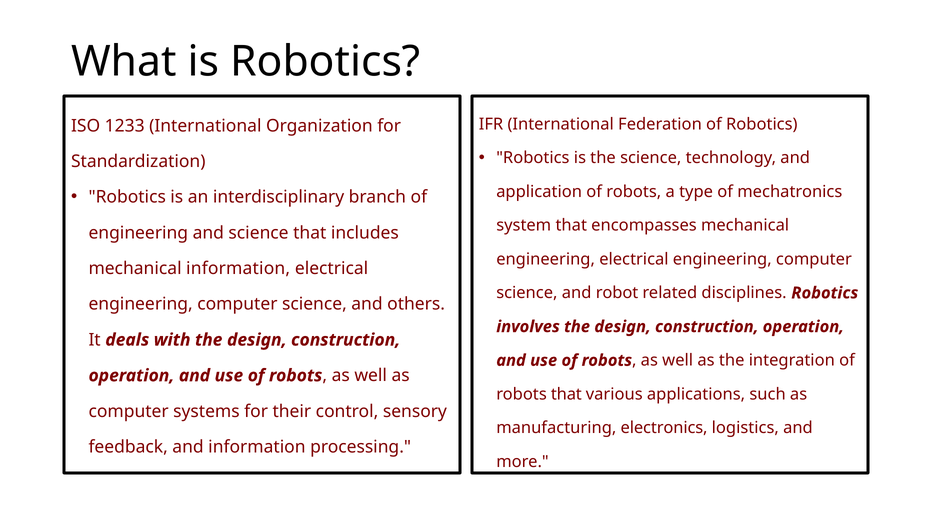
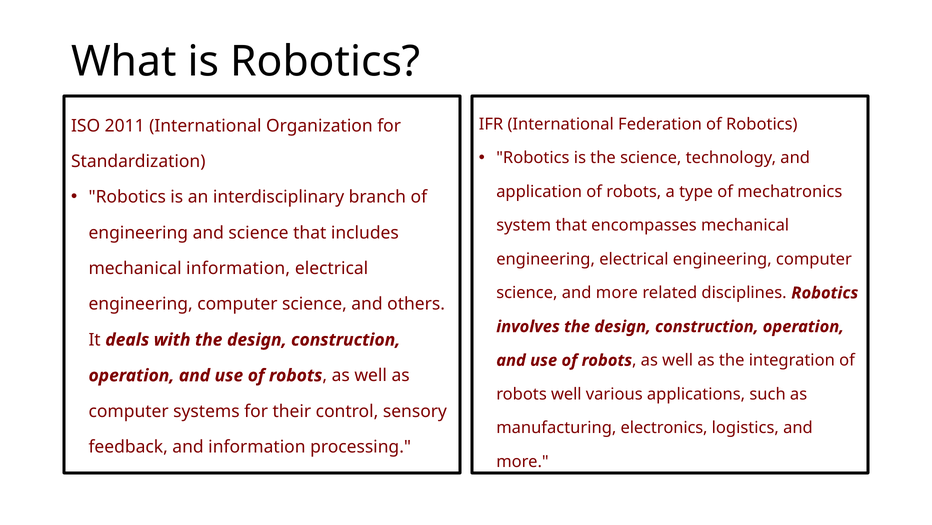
1233: 1233 -> 2011
science and robot: robot -> more
robots that: that -> well
